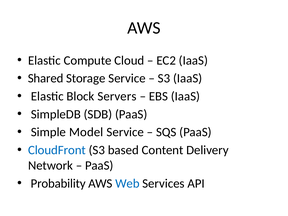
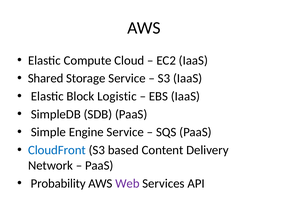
Servers: Servers -> Logistic
Model: Model -> Engine
Web colour: blue -> purple
